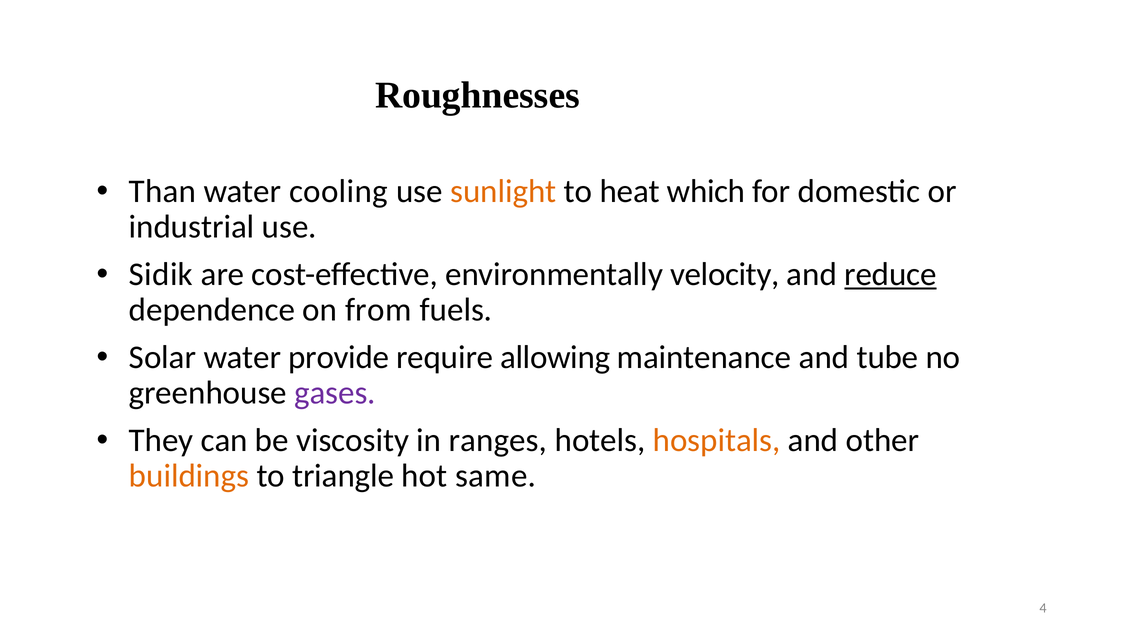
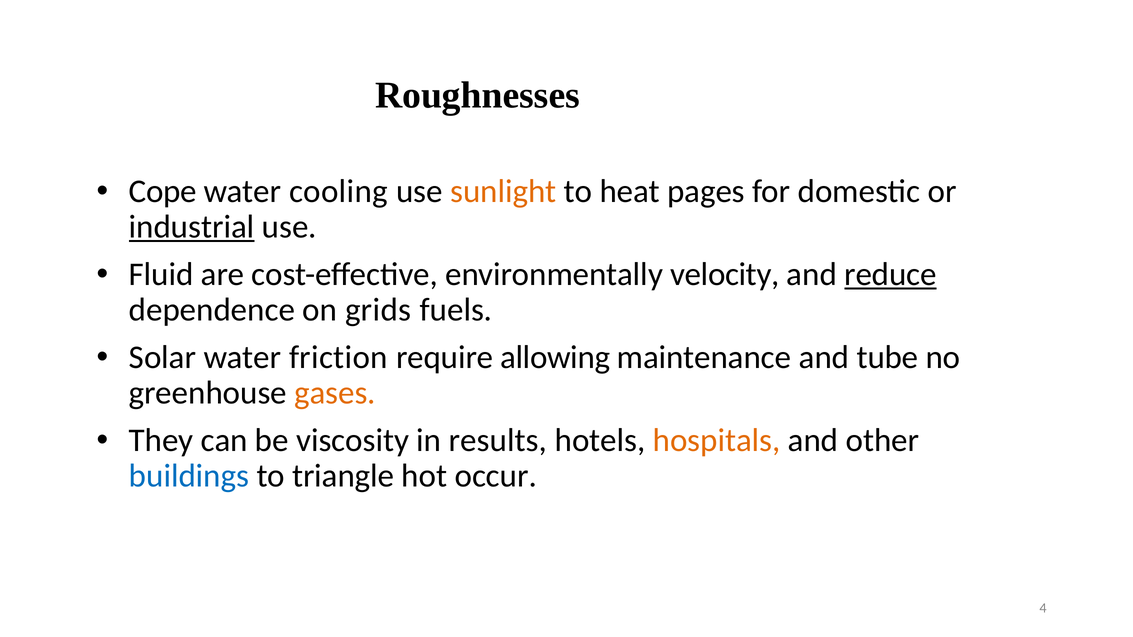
Than: Than -> Cope
which: which -> pages
industrial underline: none -> present
Sidik: Sidik -> Fluid
from: from -> grids
provide: provide -> friction
gases colour: purple -> orange
ranges: ranges -> results
buildings colour: orange -> blue
same: same -> occur
